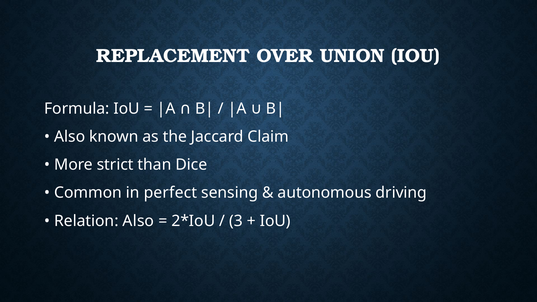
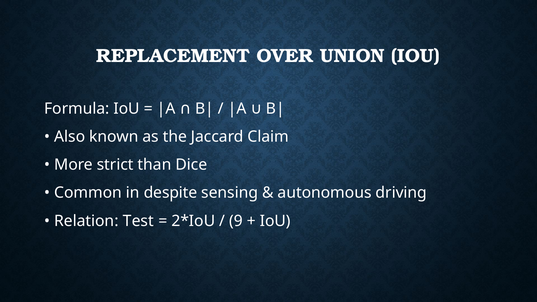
perfect: perfect -> despite
Relation Also: Also -> Test
3: 3 -> 9
